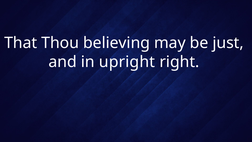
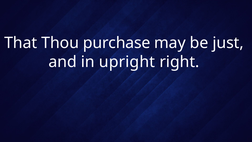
believing: believing -> purchase
